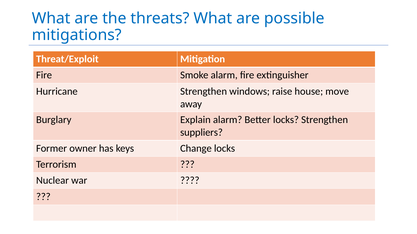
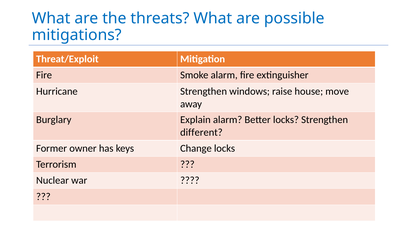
suppliers: suppliers -> different
